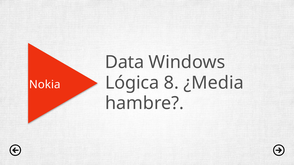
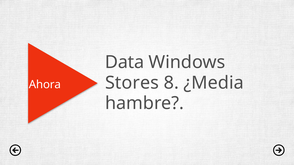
Lógica: Lógica -> Stores
Nokia: Nokia -> Ahora
